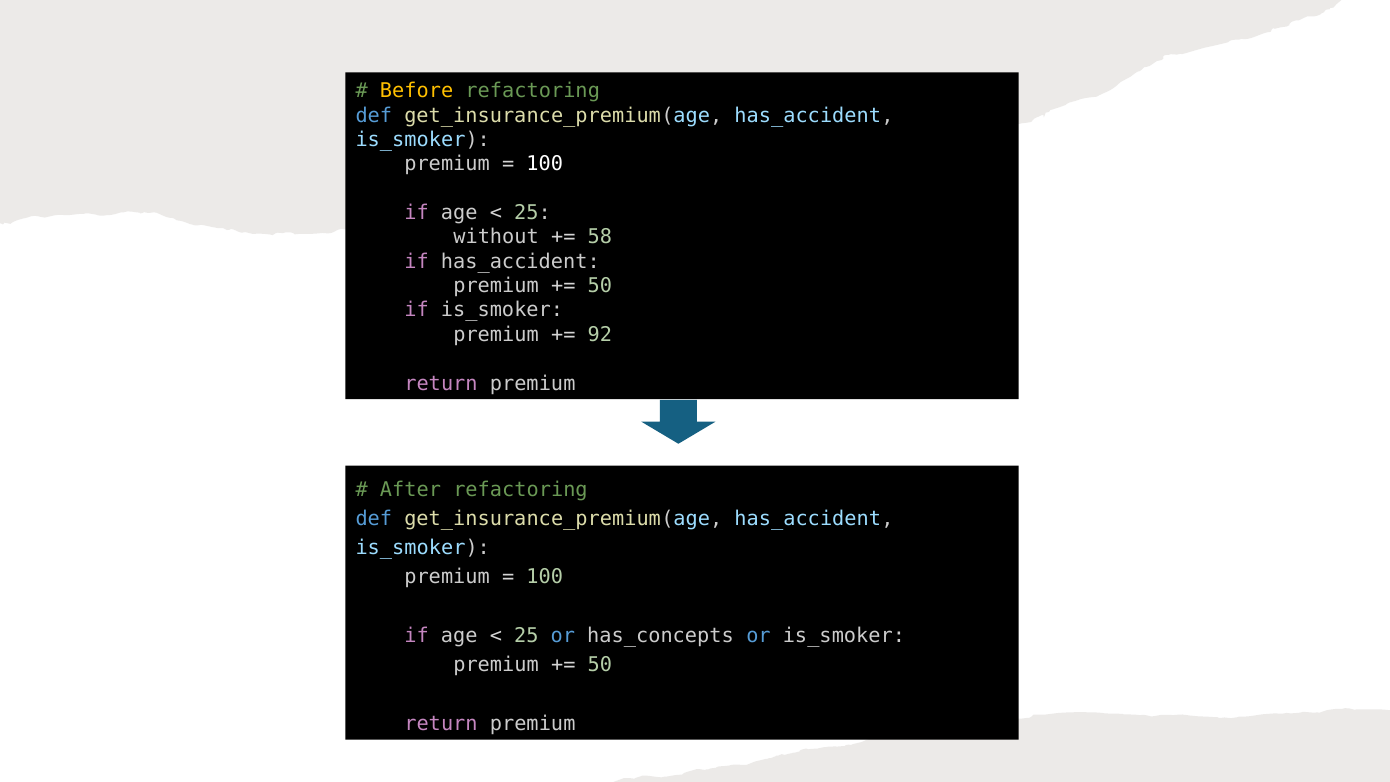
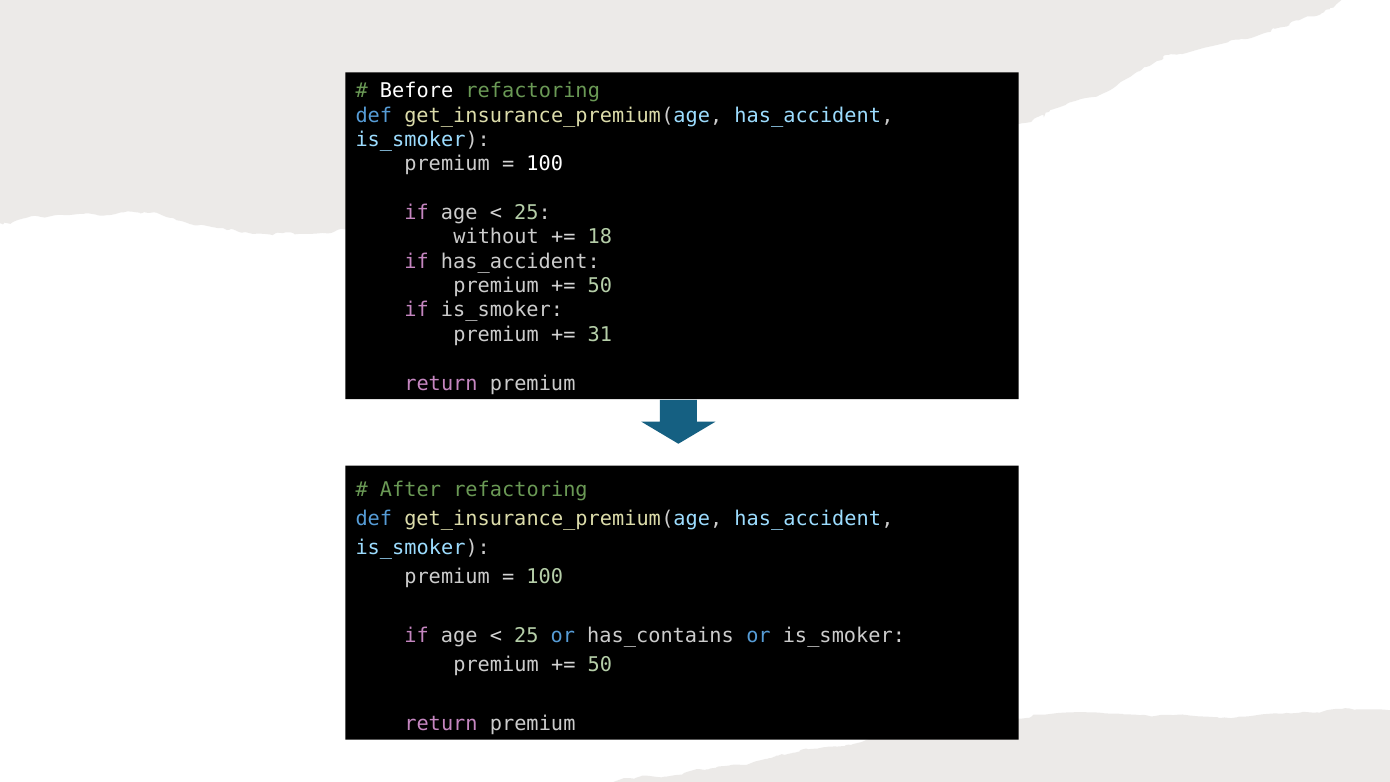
Before colour: yellow -> white
58: 58 -> 18
92: 92 -> 31
has_concepts: has_concepts -> has_contains
